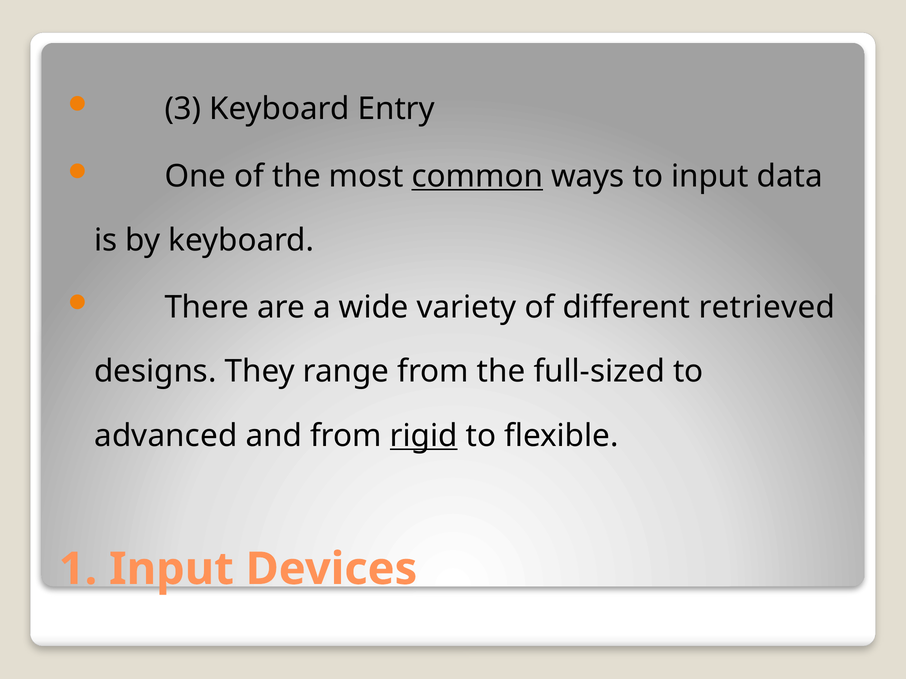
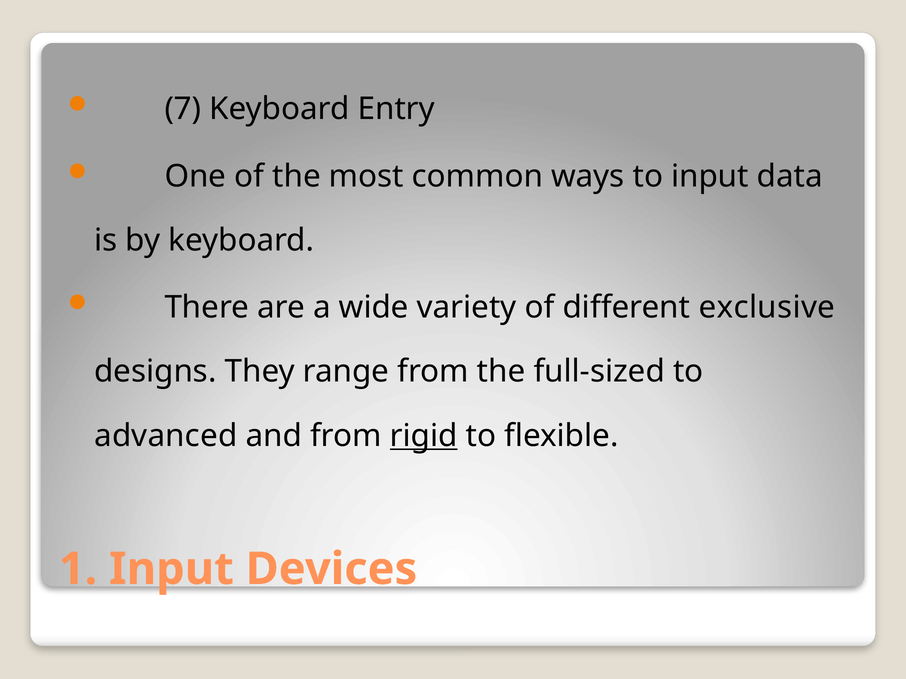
3: 3 -> 7
common underline: present -> none
retrieved: retrieved -> exclusive
